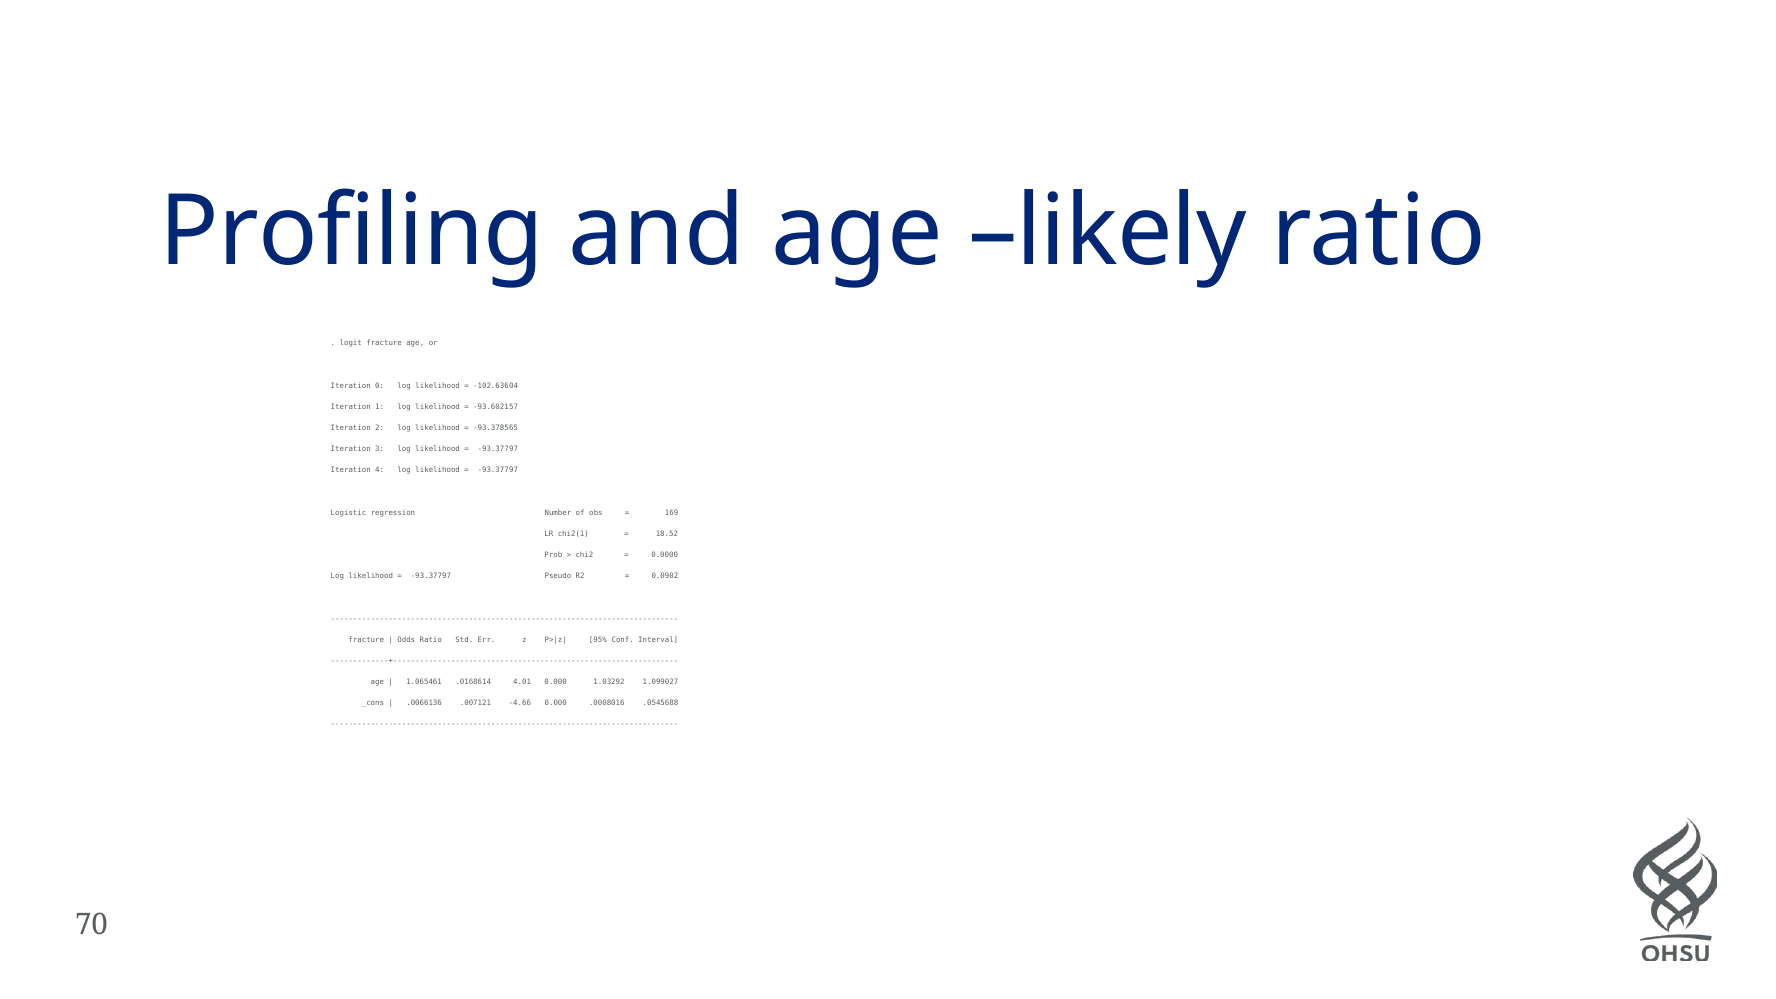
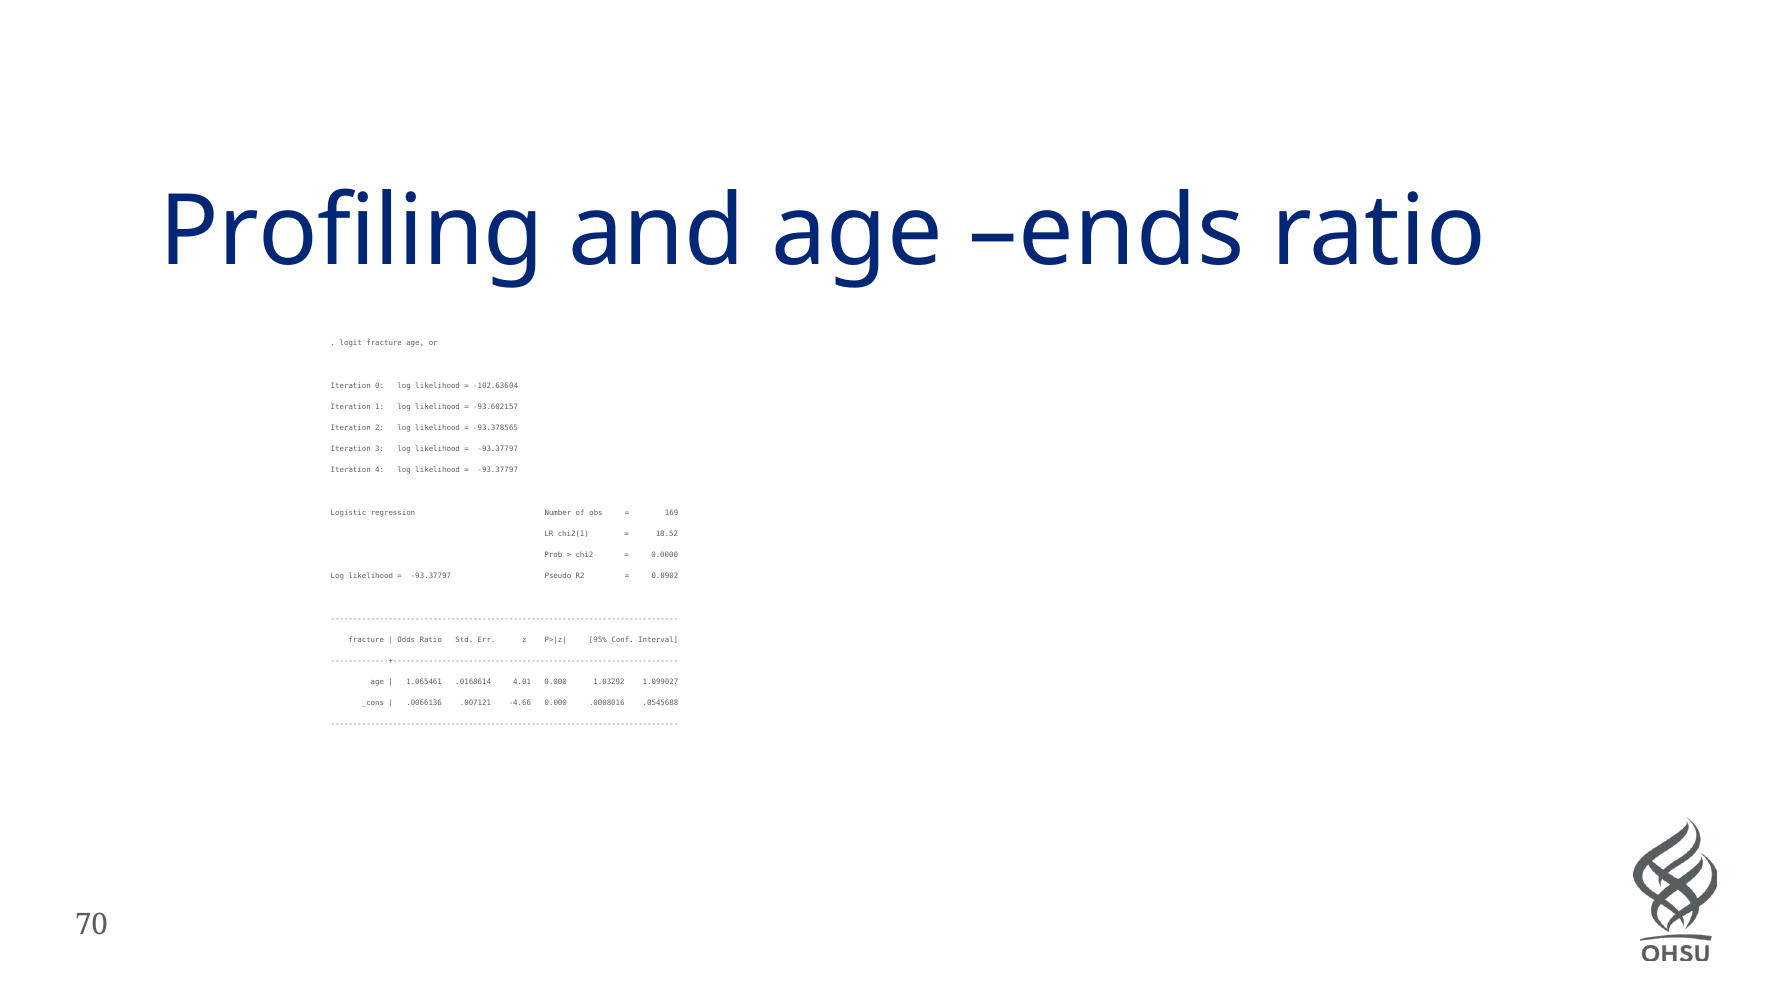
likely: likely -> ends
